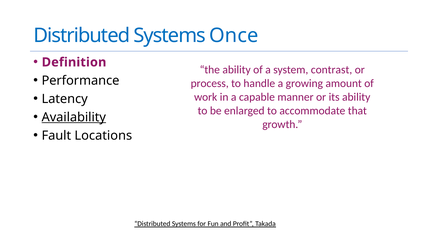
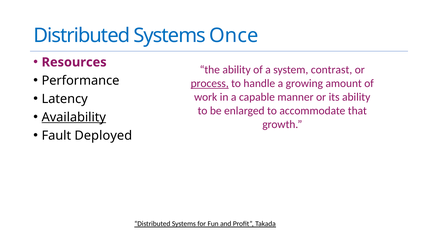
Definition: Definition -> Resources
process underline: none -> present
Locations: Locations -> Deployed
